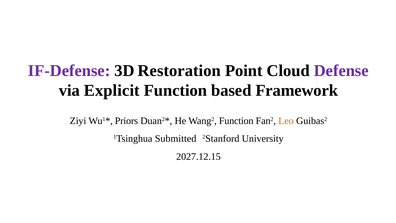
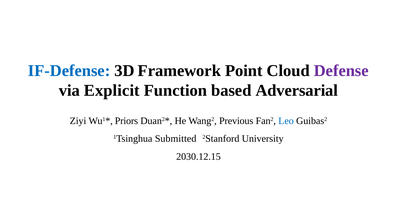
IF-Defense colour: purple -> blue
Restoration: Restoration -> Framework
Framework: Framework -> Adversarial
Wang2 Function: Function -> Previous
Leo colour: orange -> blue
2027.12.15: 2027.12.15 -> 2030.12.15
